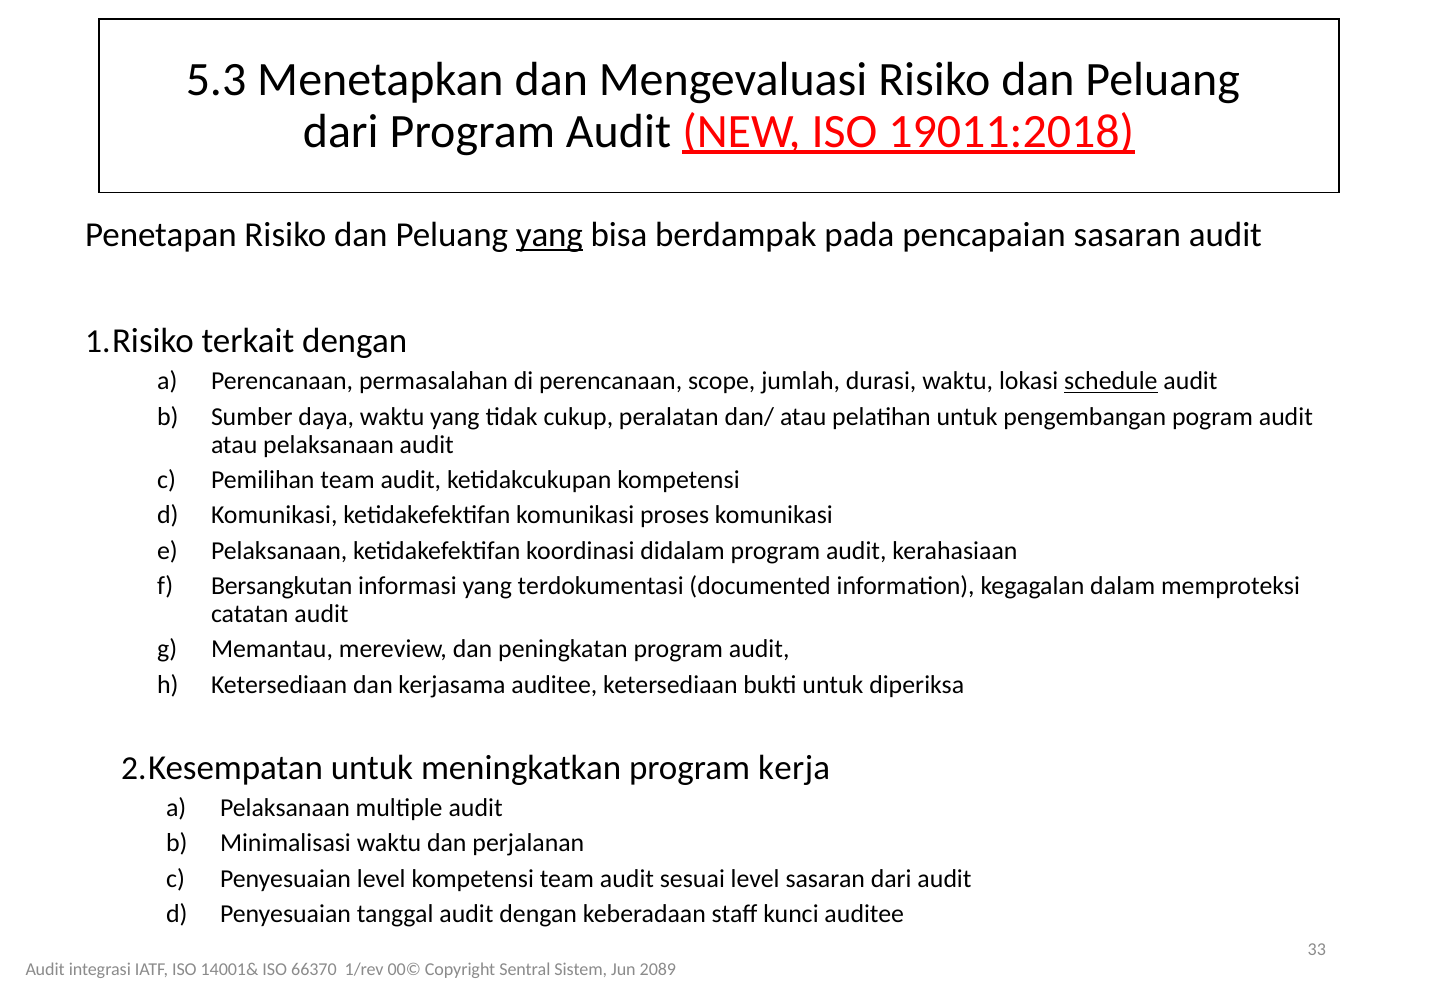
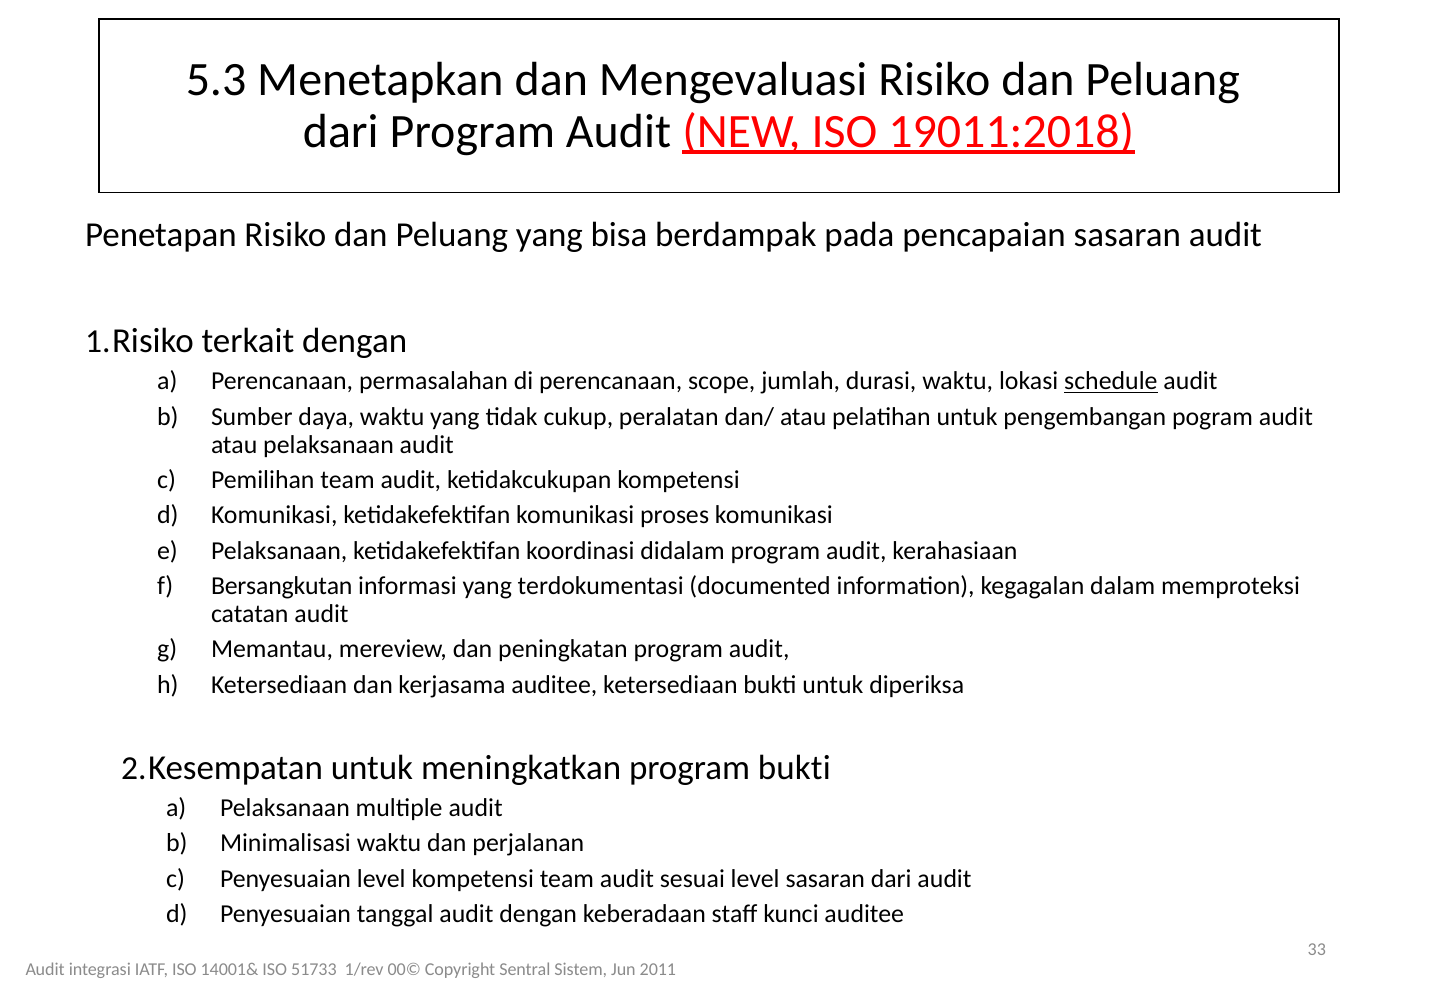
yang at (549, 236) underline: present -> none
program kerja: kerja -> bukti
66370: 66370 -> 51733
2089: 2089 -> 2011
